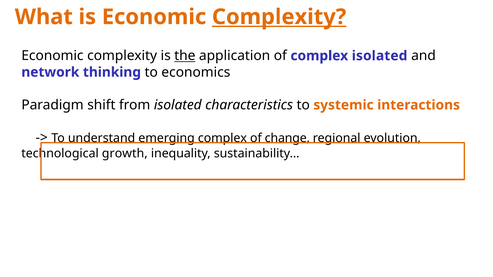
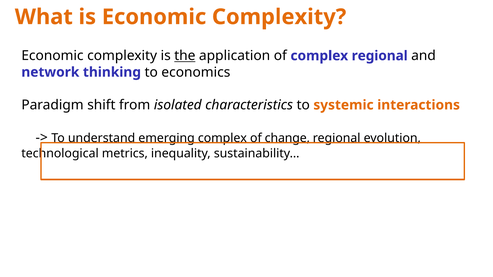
Complexity at (279, 17) underline: present -> none
complex isolated: isolated -> regional
growth: growth -> metrics
